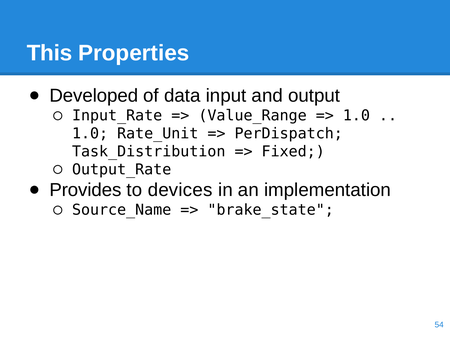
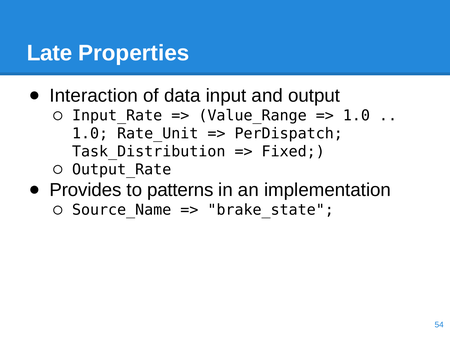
This: This -> Late
Developed: Developed -> Interaction
devices: devices -> patterns
